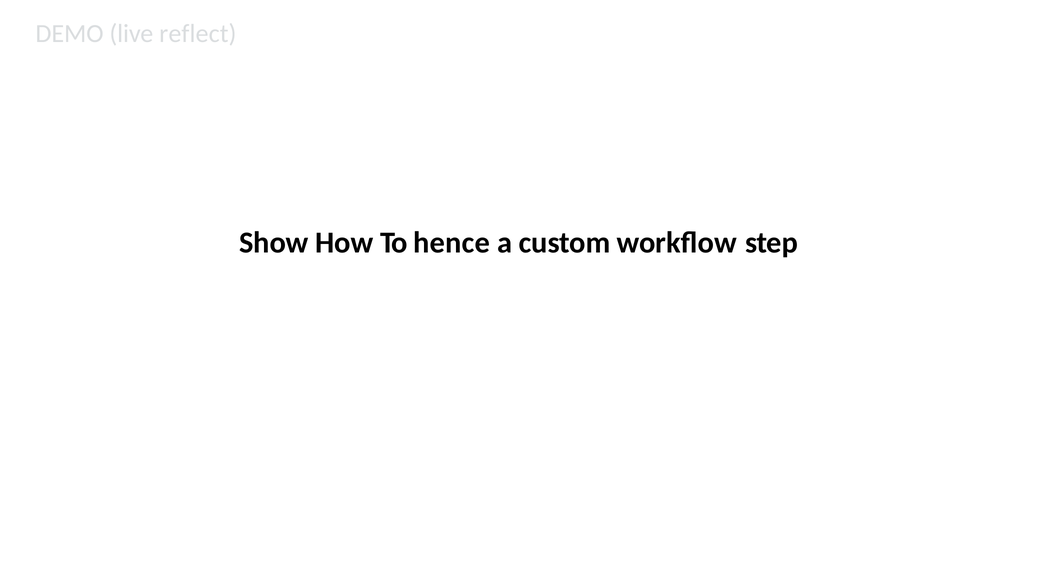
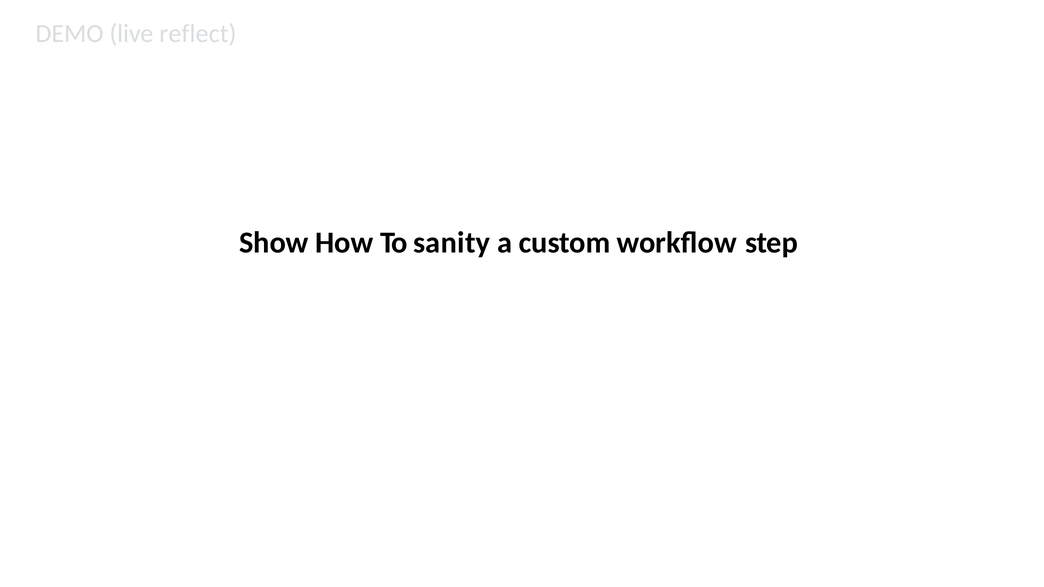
hence: hence -> sanity
